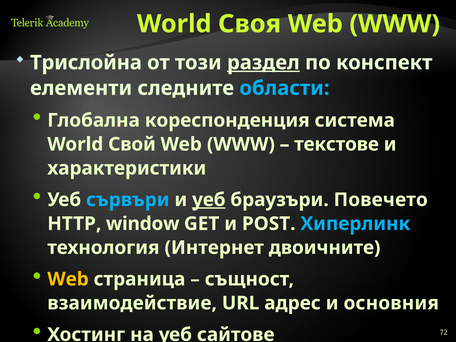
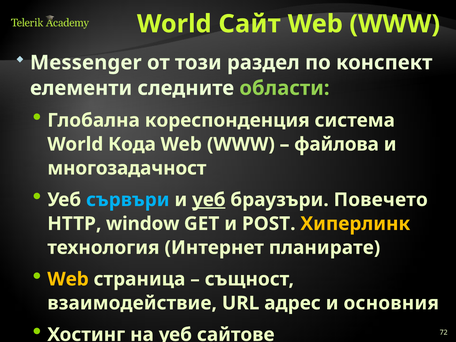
Своя: Своя -> Сайт
Трислойна: Трислойна -> Messenger
раздел underline: present -> none
области colour: light blue -> light green
Свой: Свой -> Кода
текстове: текстове -> файлова
характеристики: характеристики -> многозадачност
Хиперлинк colour: light blue -> yellow
двоичните: двоичните -> планирате
